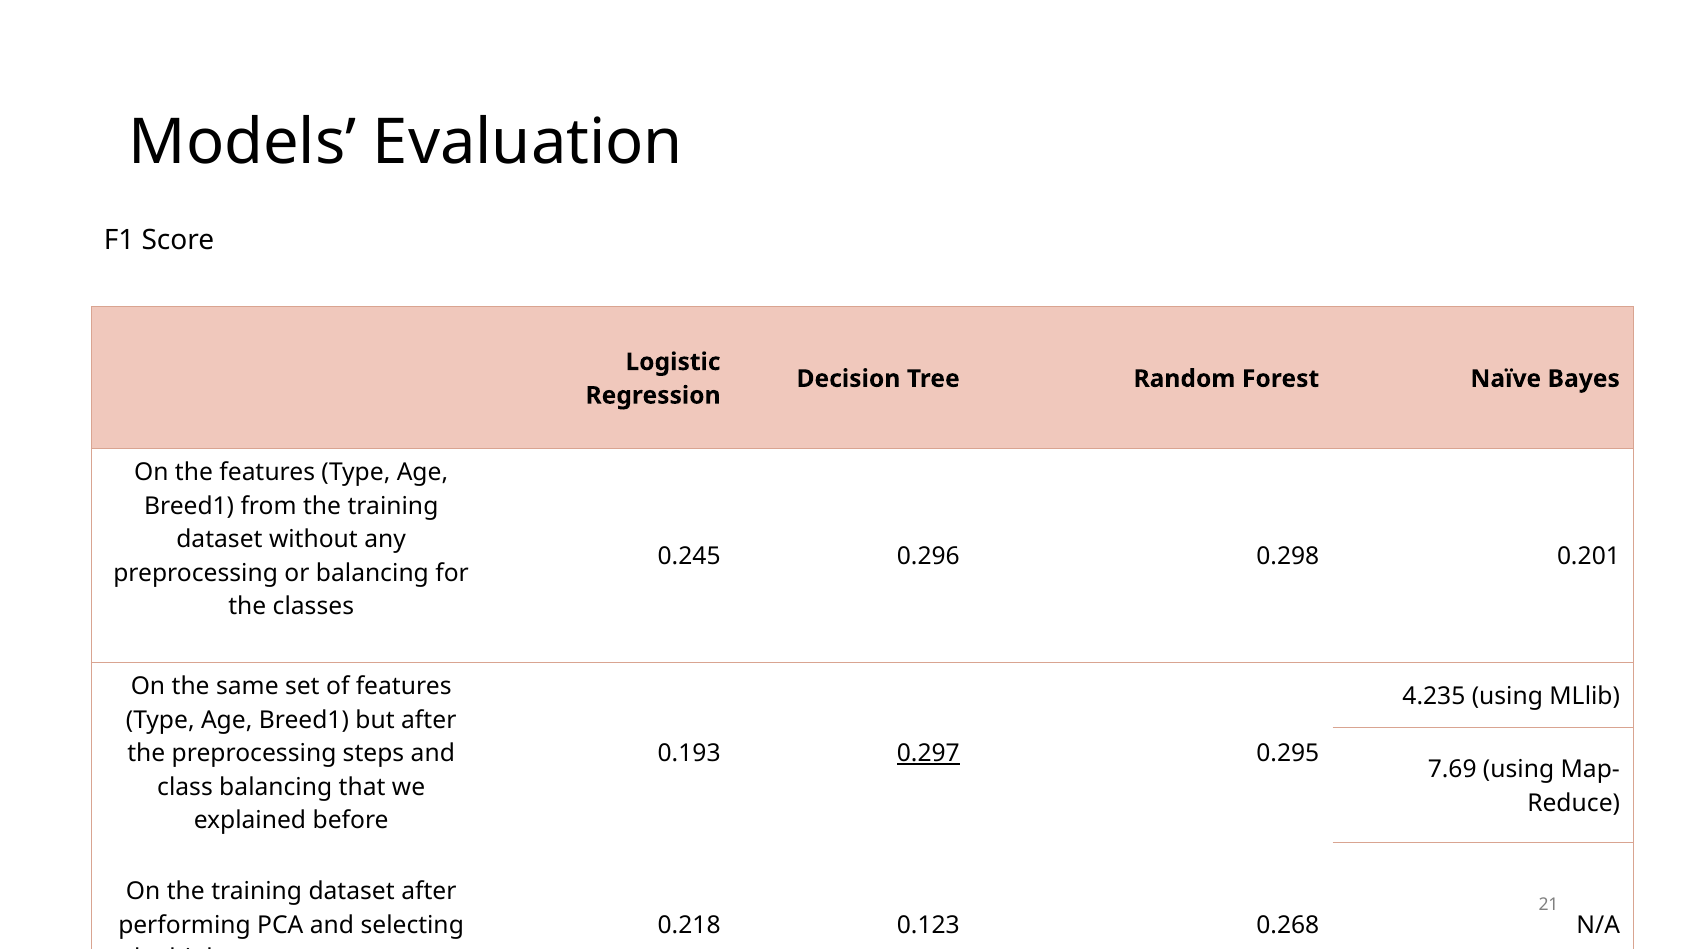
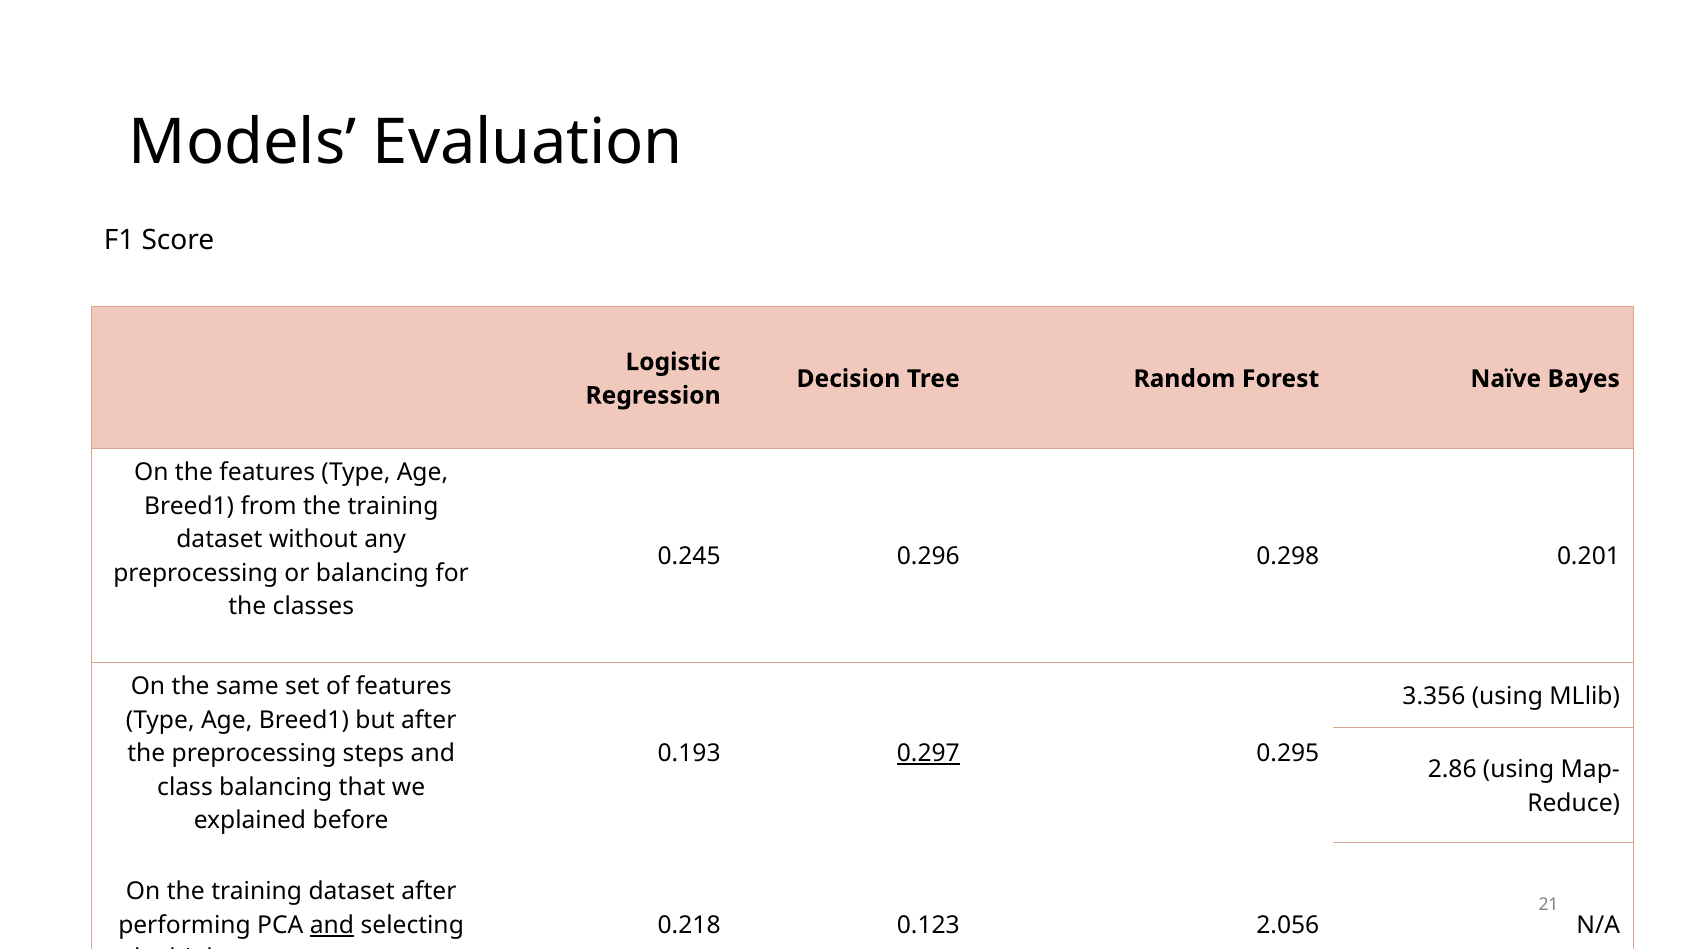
4.235: 4.235 -> 3.356
7.69: 7.69 -> 2.86
and at (332, 925) underline: none -> present
0.268: 0.268 -> 2.056
